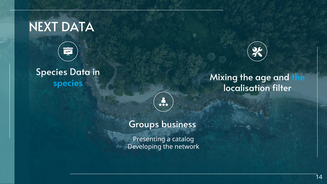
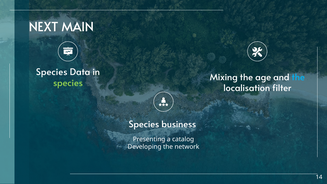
NEXT DATA: DATA -> MAIN
species at (68, 83) colour: light blue -> light green
Groups at (144, 124): Groups -> Species
